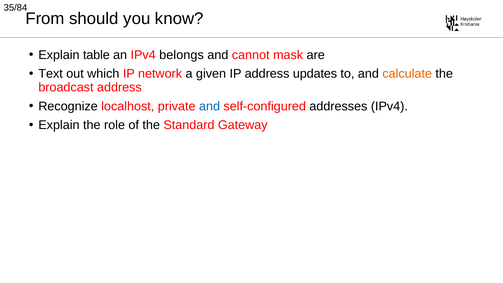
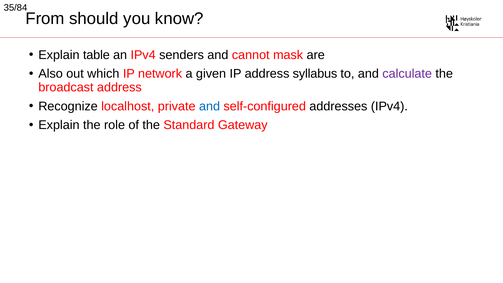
belongs: belongs -> senders
Text: Text -> Also
updates: updates -> syllabus
calculate colour: orange -> purple
